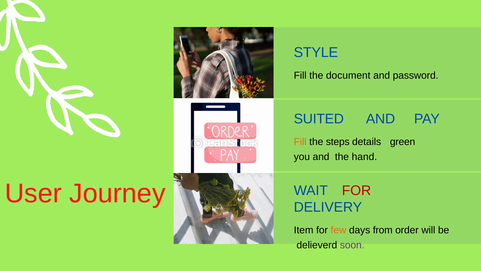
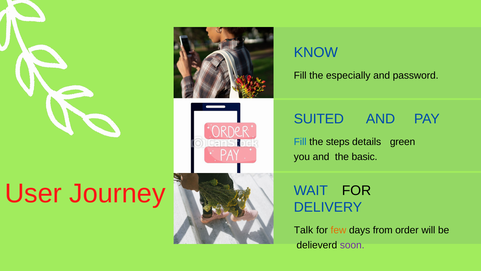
STYLE: STYLE -> KNOW
document: document -> especially
Fill at (300, 142) colour: orange -> blue
hand: hand -> basic
FOR at (356, 190) colour: red -> black
Item: Item -> Talk
